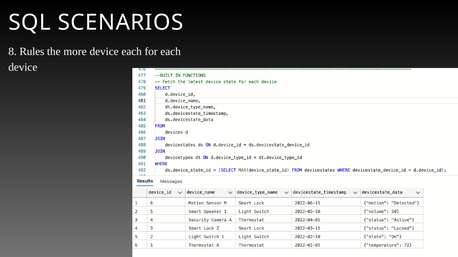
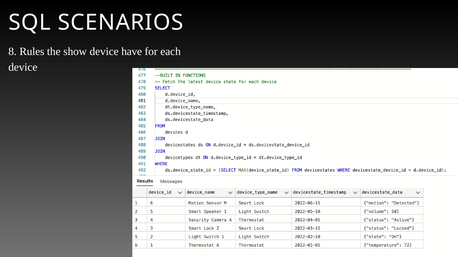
more: more -> show
device each: each -> have
